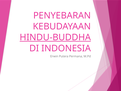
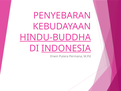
INDONESIA underline: none -> present
